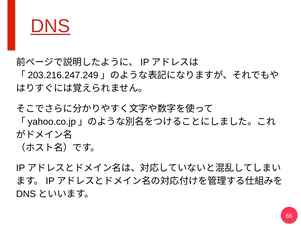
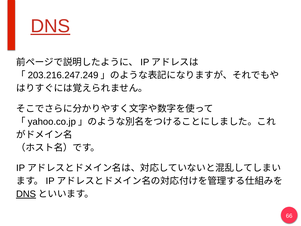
DNS at (26, 194) underline: none -> present
